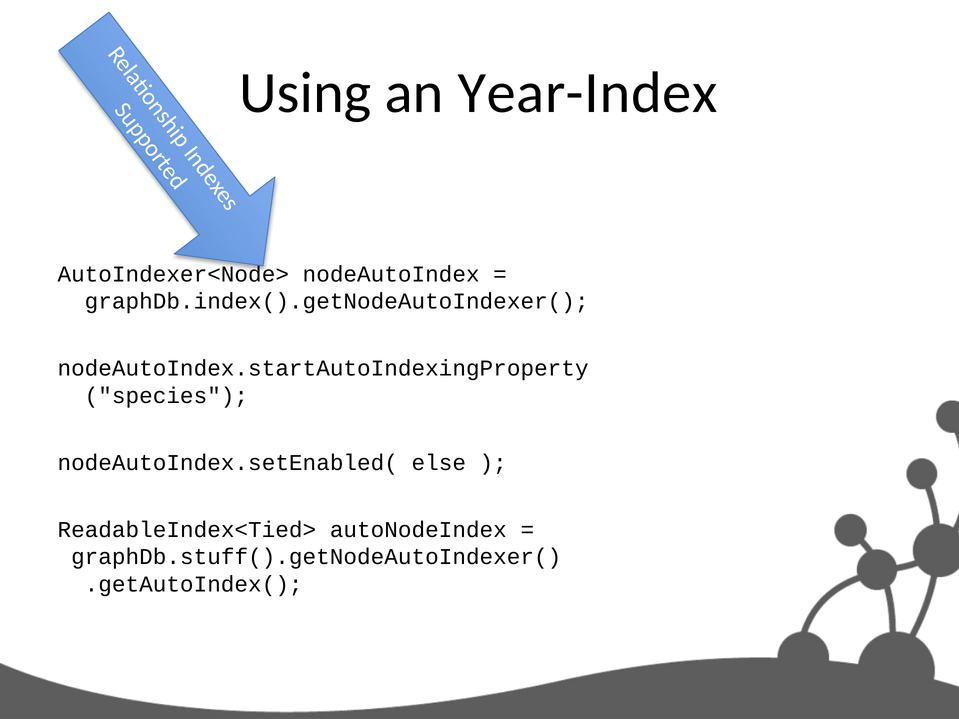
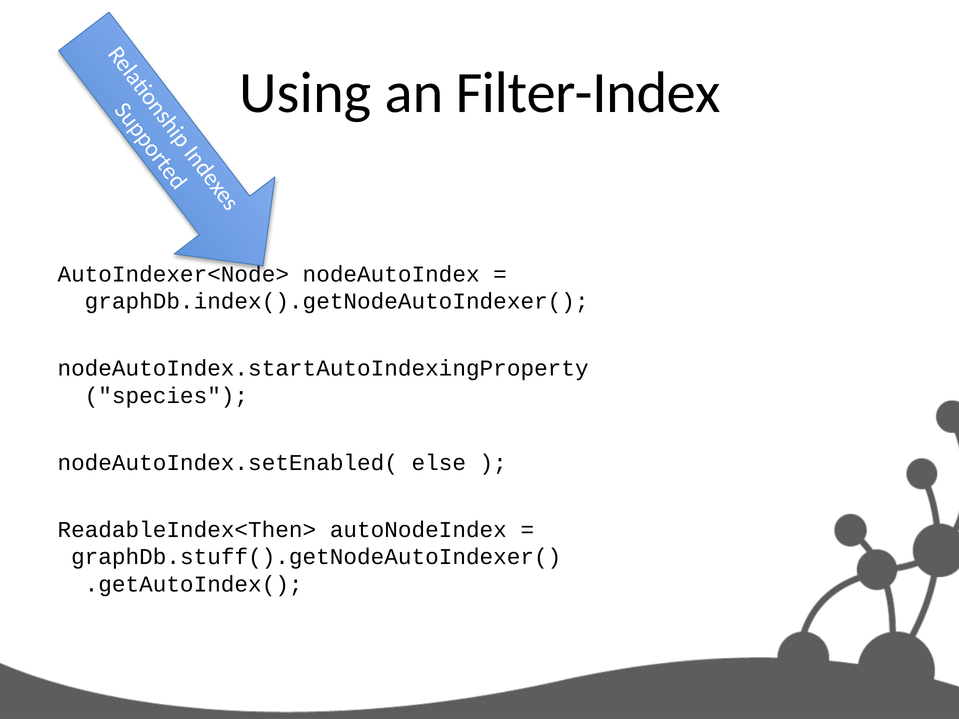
Year-Index: Year-Index -> Filter-Index
ReadableIndex<Tied>: ReadableIndex<Tied> -> ReadableIndex<Then>
